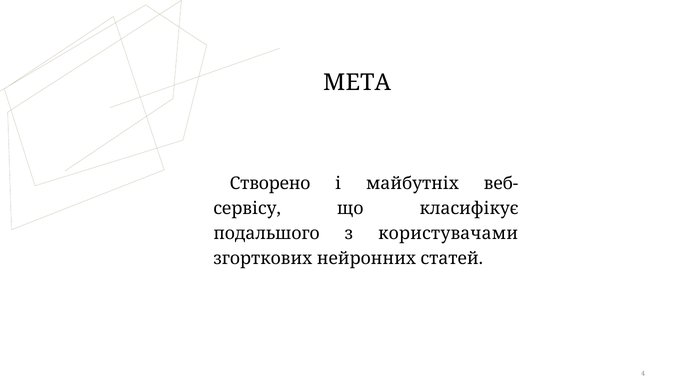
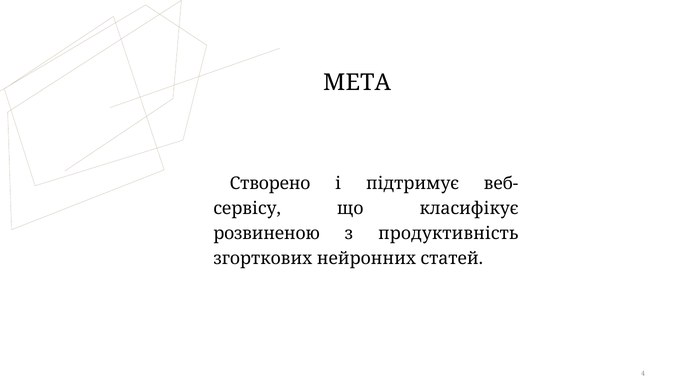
майбутніх: майбутніх -> підтримує
подальшого: подальшого -> розвиненою
користувачами: користувачами -> продуктивність
